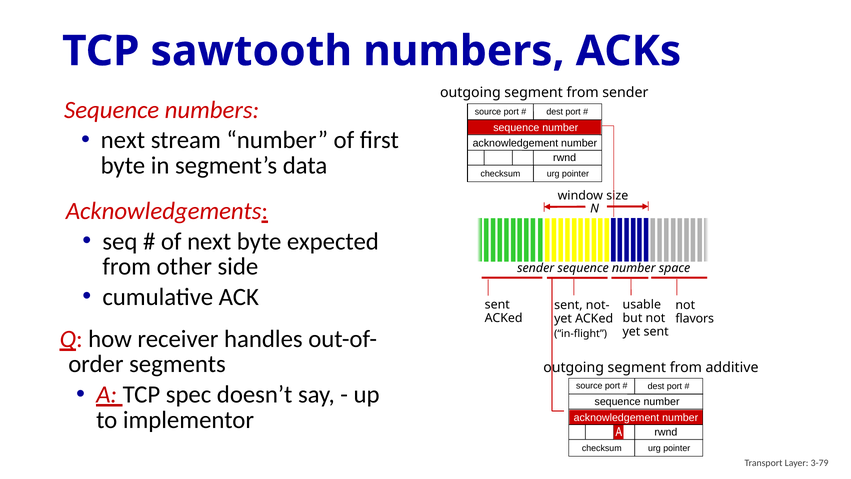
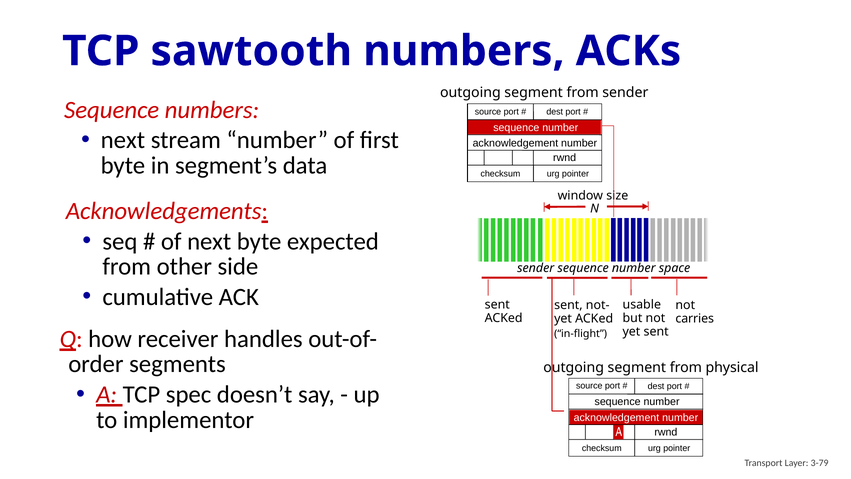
flavors: flavors -> carries
additive: additive -> physical
